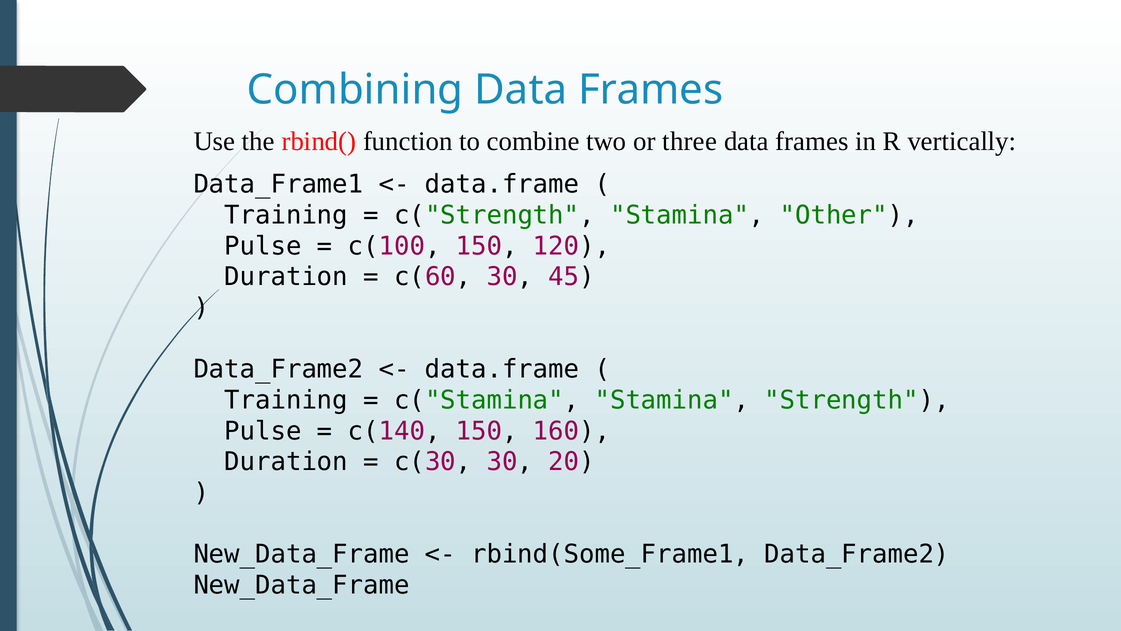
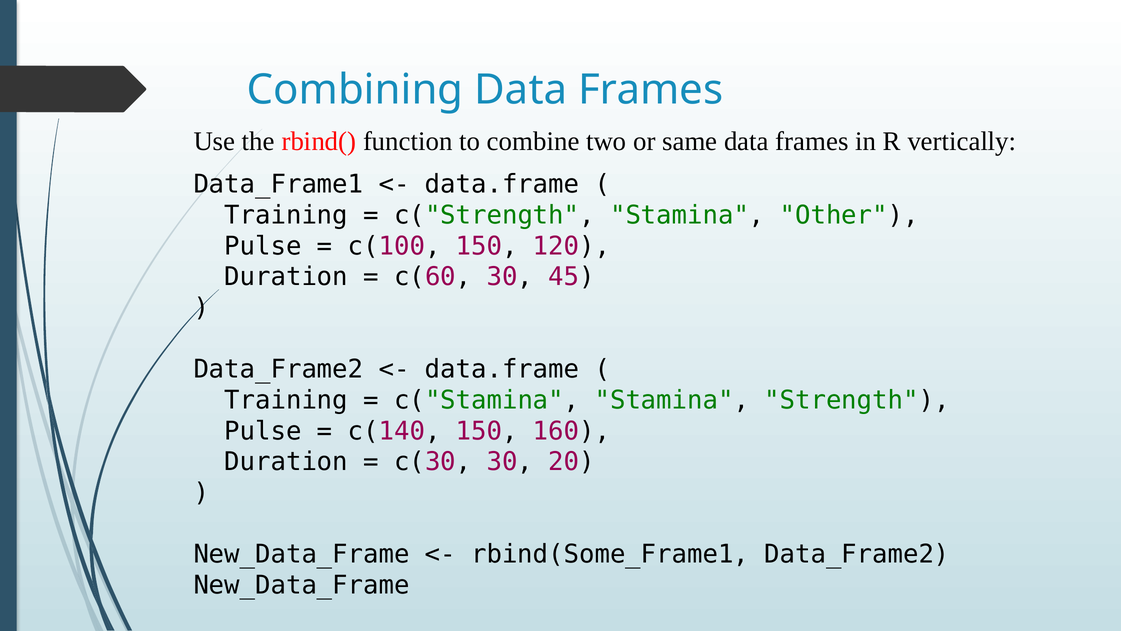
three: three -> same
